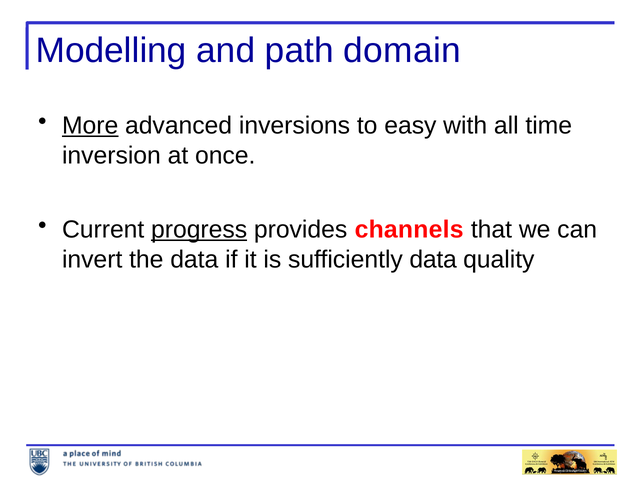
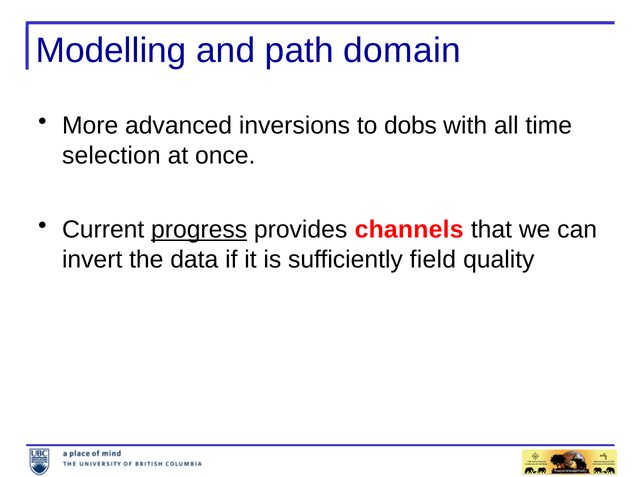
More underline: present -> none
easy: easy -> dobs
inversion: inversion -> selection
sufficiently data: data -> field
